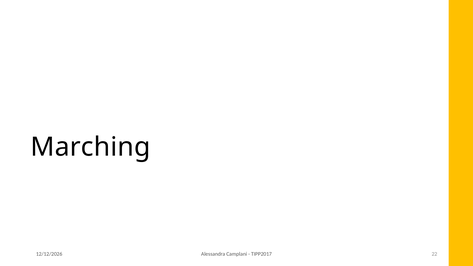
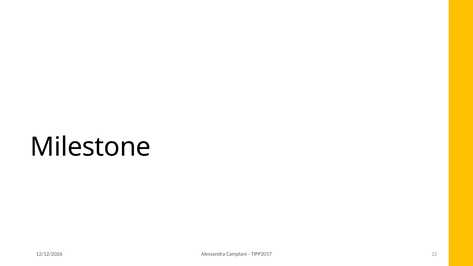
Marching: Marching -> Milestone
